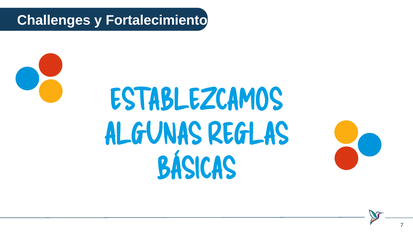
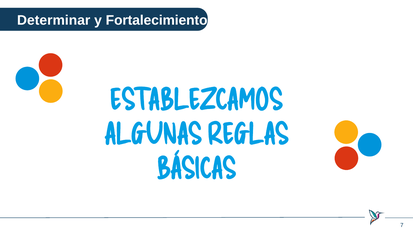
Challenges: Challenges -> Determinar
